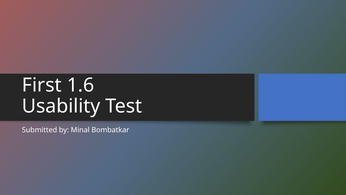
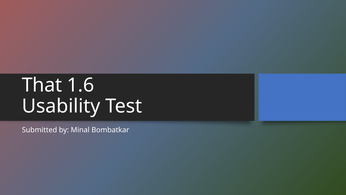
First: First -> That
